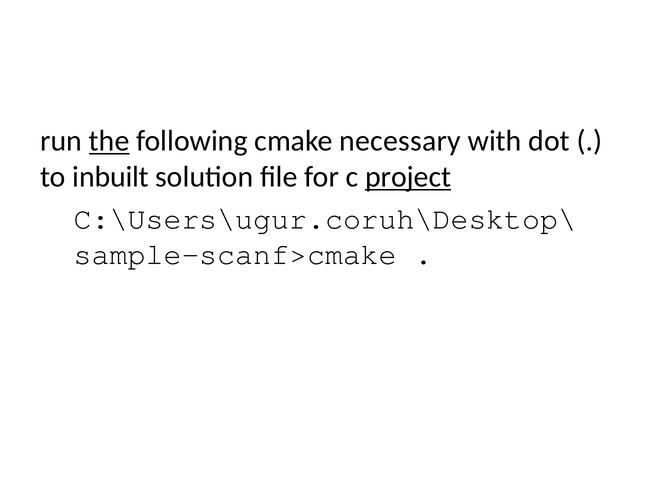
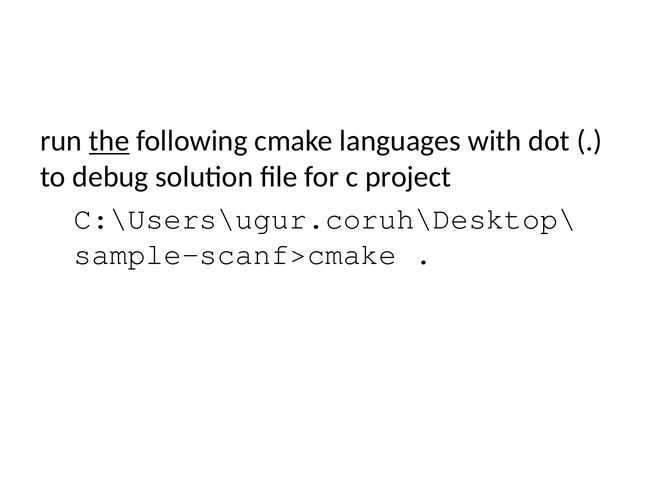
necessary: necessary -> languages
inbuilt: inbuilt -> debug
project underline: present -> none
